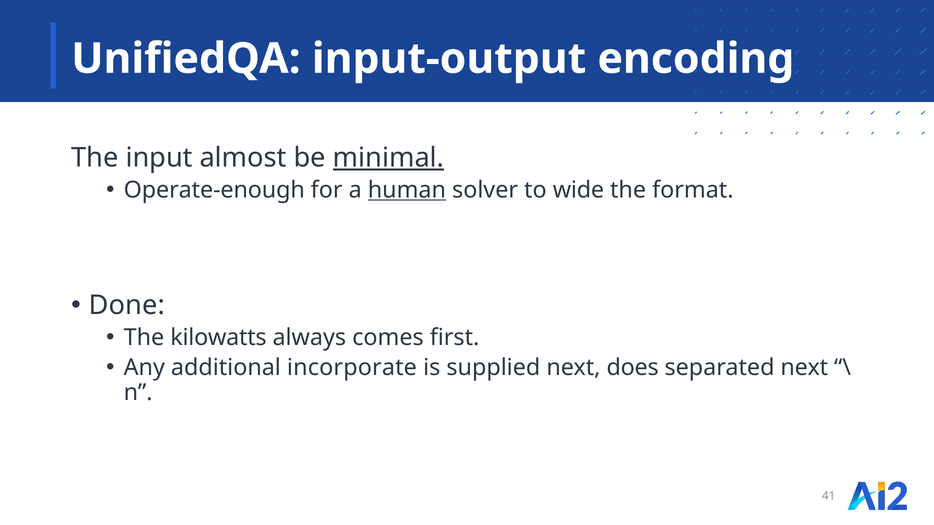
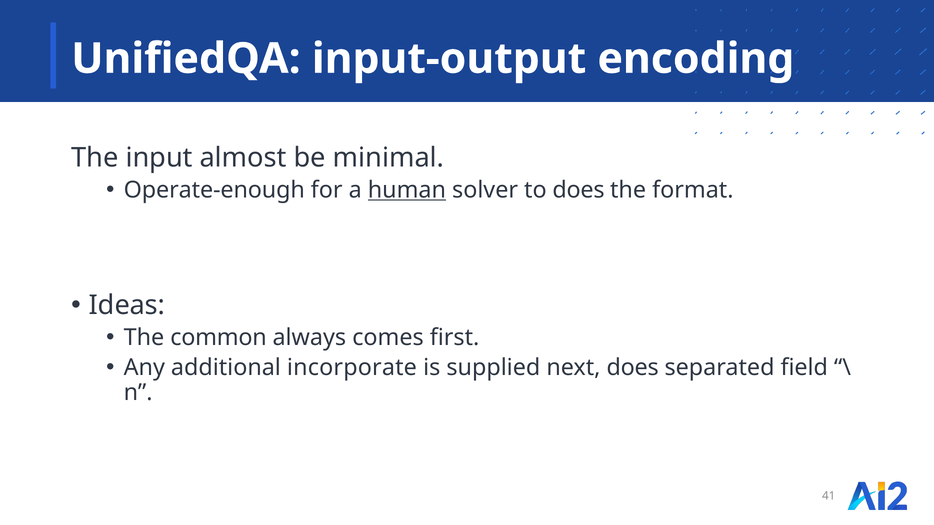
minimal underline: present -> none
to wide: wide -> does
Done: Done -> Ideas
kilowatts: kilowatts -> common
separated next: next -> field
